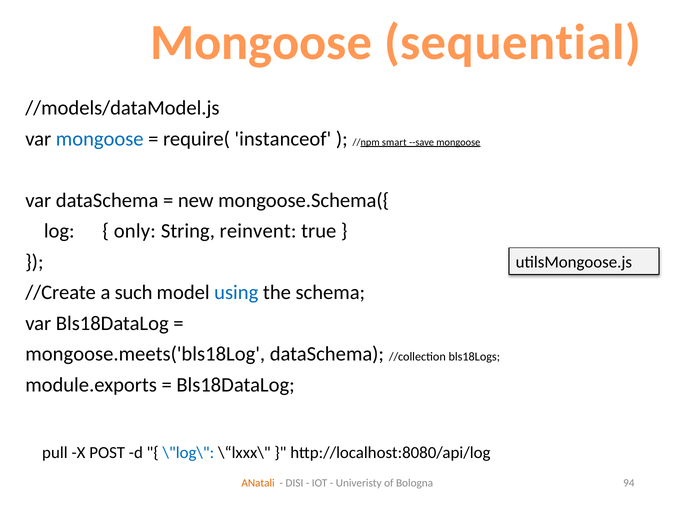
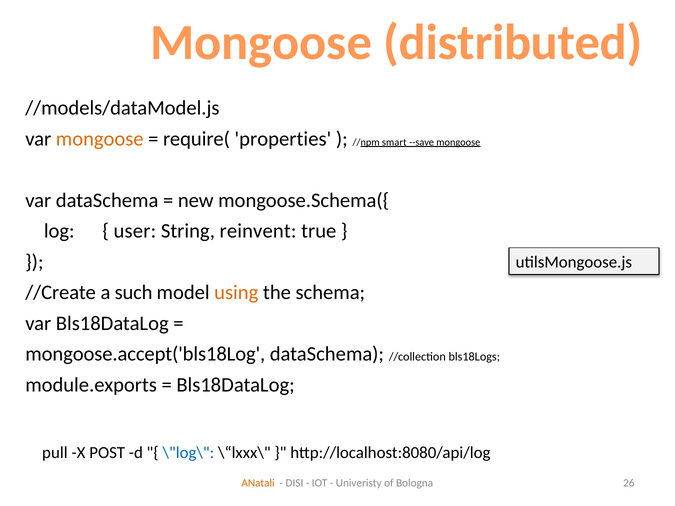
sequential: sequential -> distributed
mongoose at (100, 139) colour: blue -> orange
instanceof: instanceof -> properties
only: only -> user
using colour: blue -> orange
mongoose.meets('bls18Log: mongoose.meets('bls18Log -> mongoose.accept('bls18Log
94: 94 -> 26
